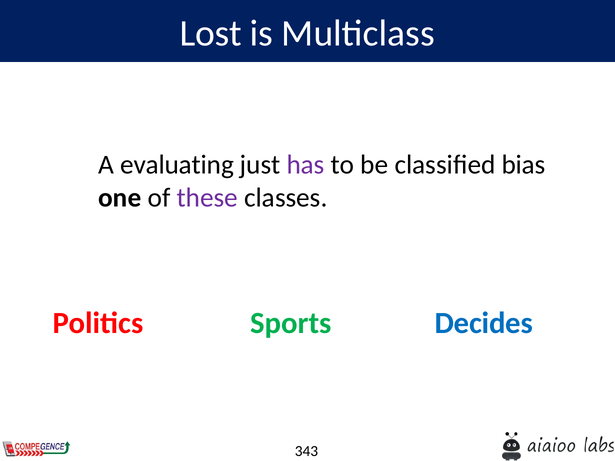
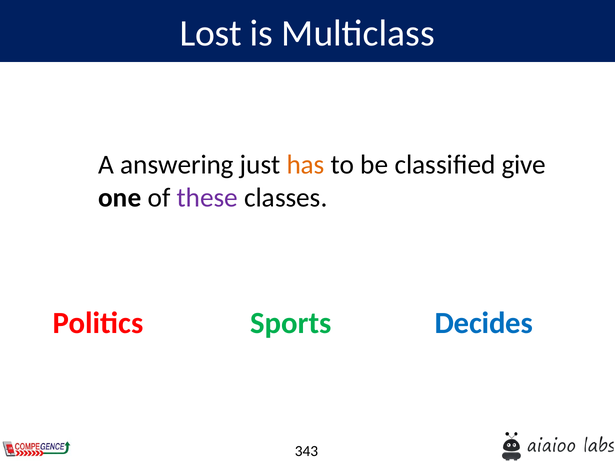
evaluating: evaluating -> answering
has colour: purple -> orange
bias: bias -> give
